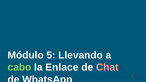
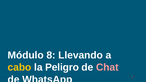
5: 5 -> 8
cabo colour: light green -> yellow
Enlace: Enlace -> Peligro
